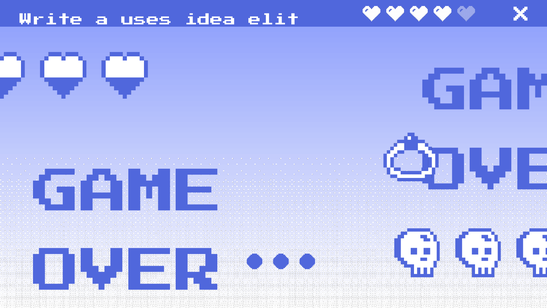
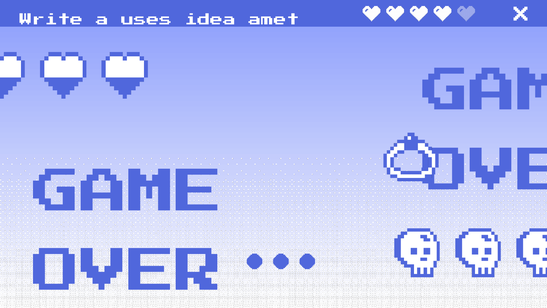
elit: elit -> amet
